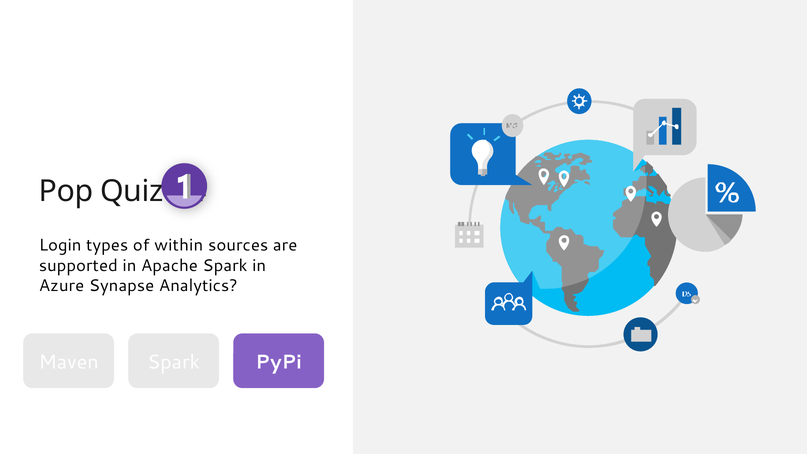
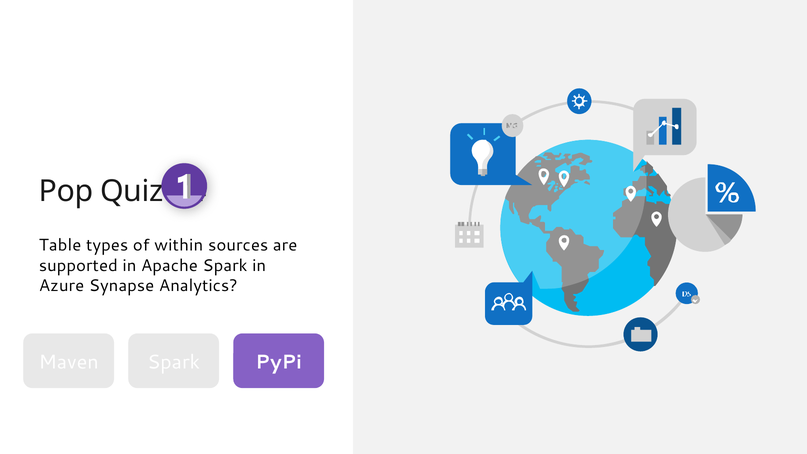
Login: Login -> Table
